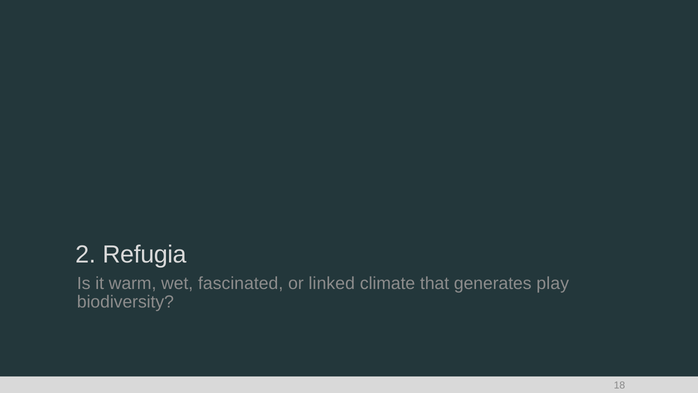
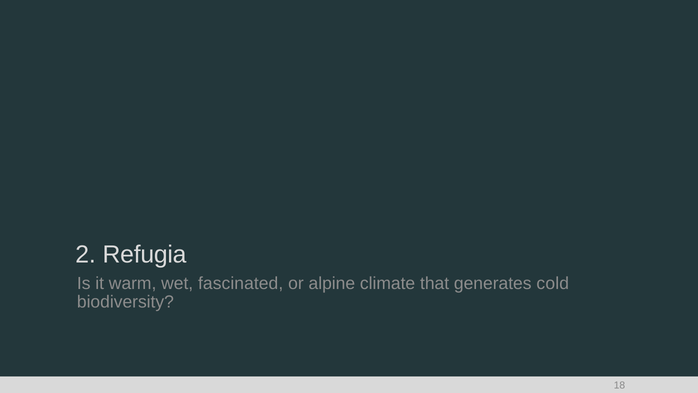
linked: linked -> alpine
play: play -> cold
